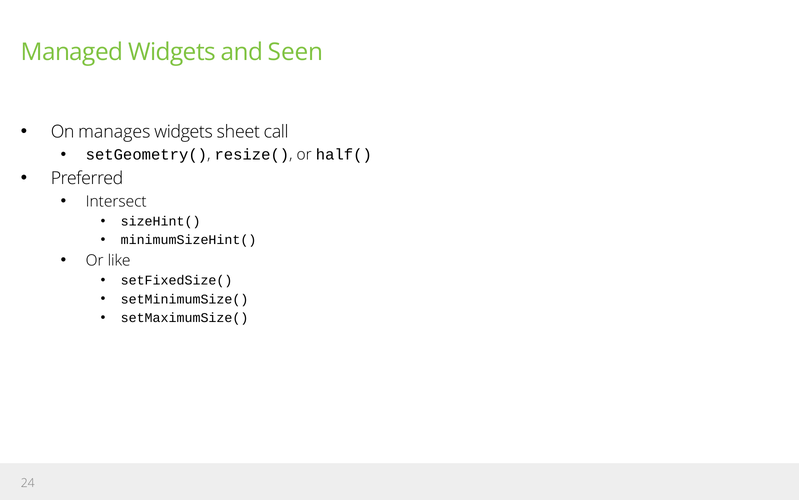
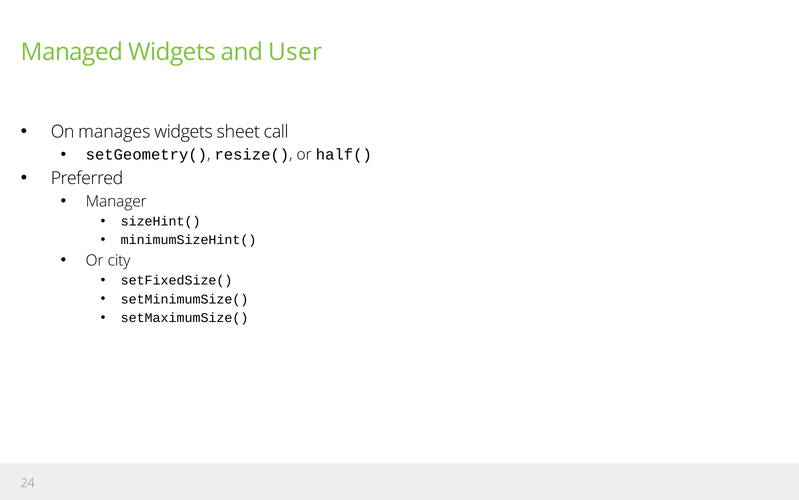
Seen: Seen -> User
Intersect: Intersect -> Manager
like: like -> city
